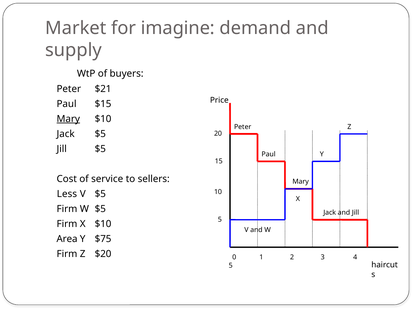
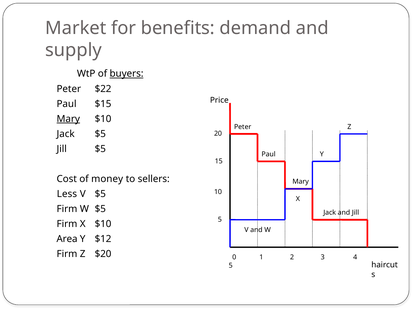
imagine: imagine -> benefits
buyers underline: none -> present
$21: $21 -> $22
service: service -> money
$75: $75 -> $12
